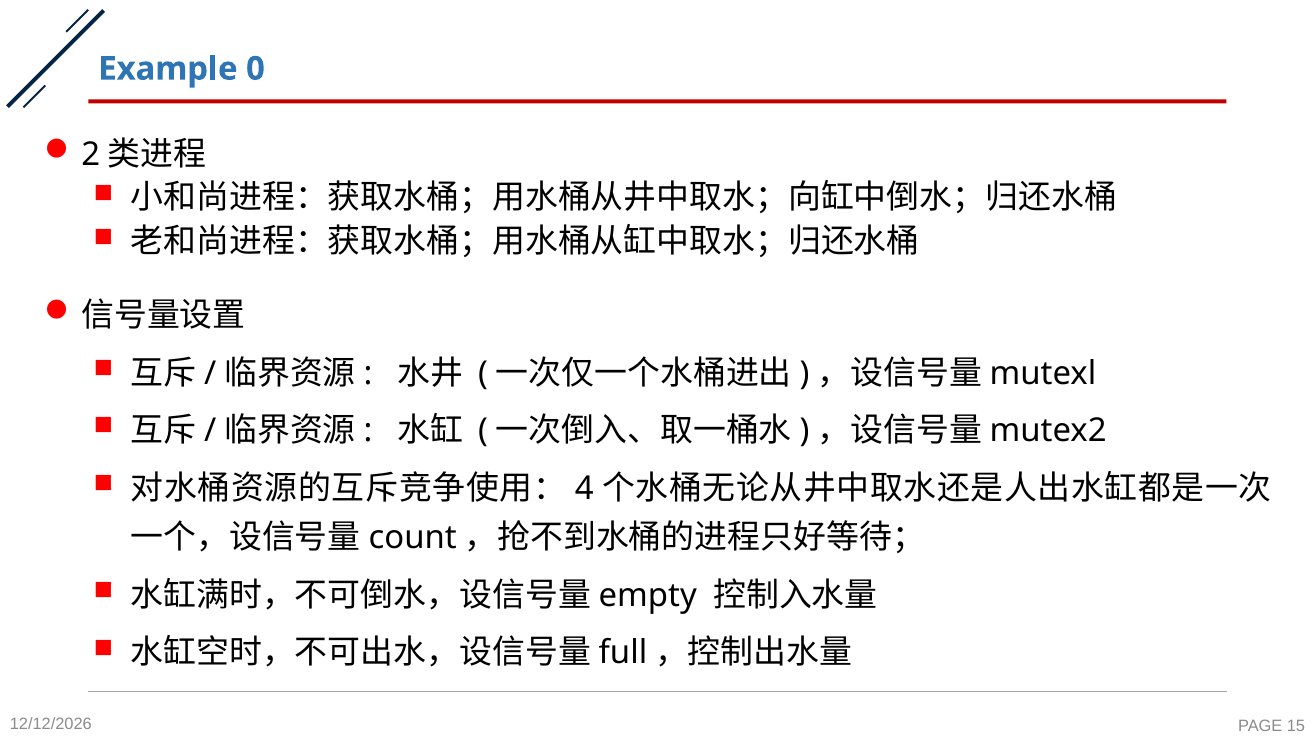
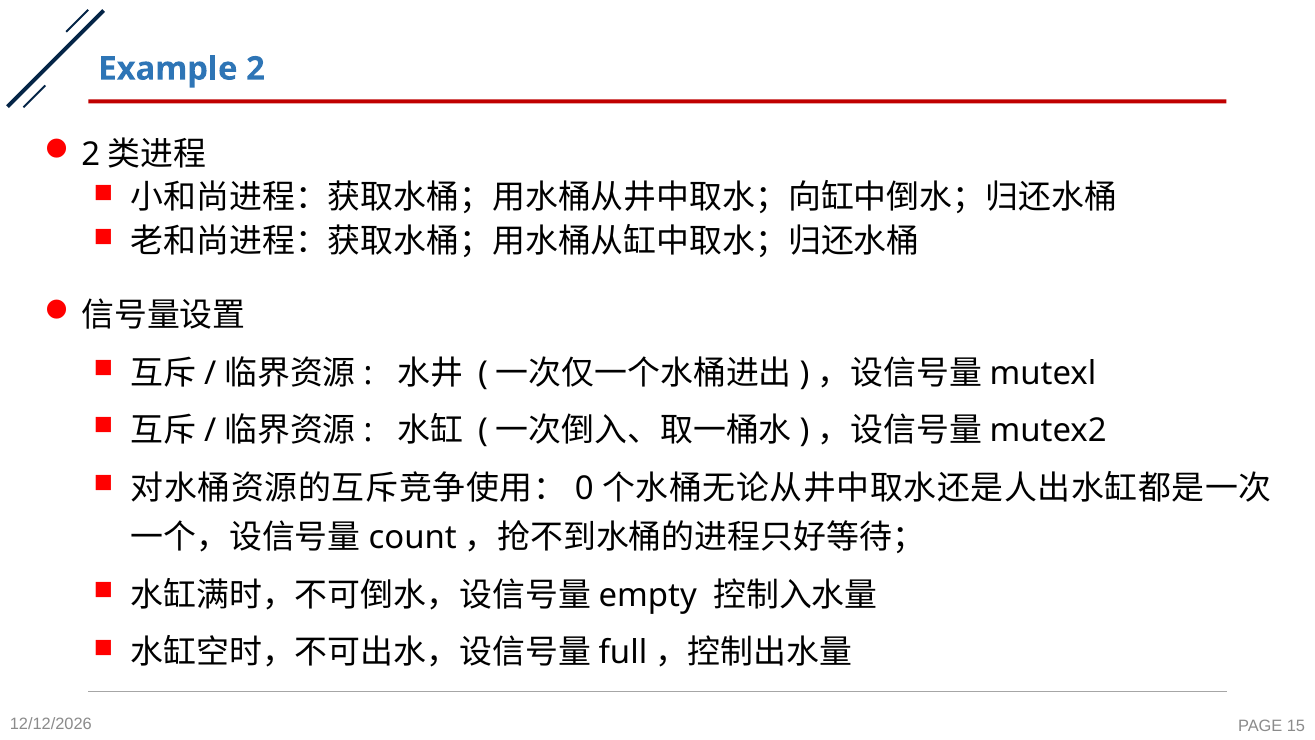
Example 0: 0 -> 2
4: 4 -> 0
